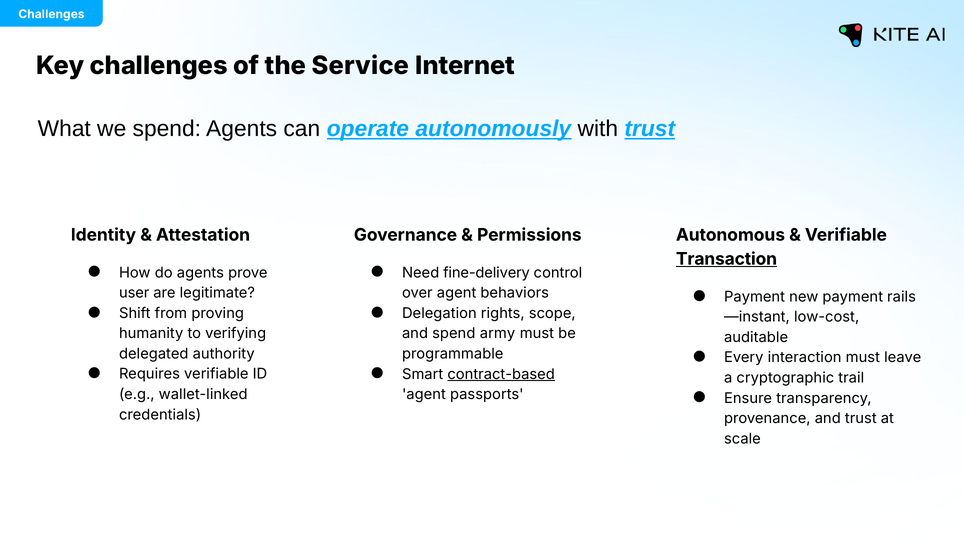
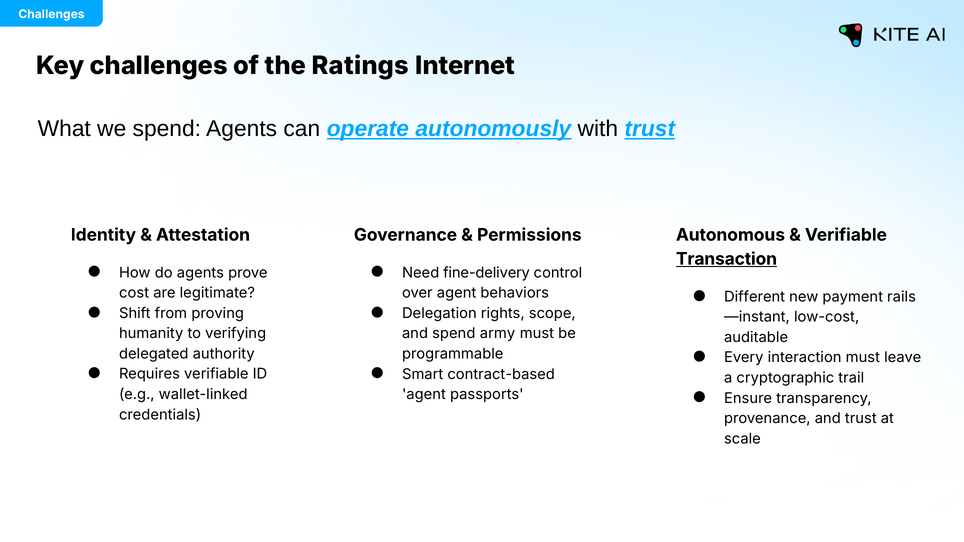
Service: Service -> Ratings
user: user -> cost
Payment at (755, 297): Payment -> Different
contract-based underline: present -> none
